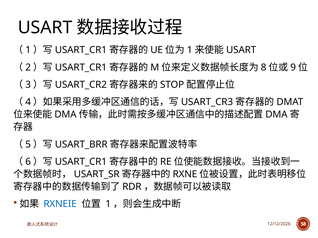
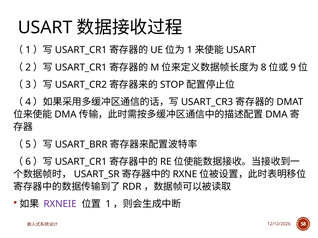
RXNEIE colour: blue -> purple
